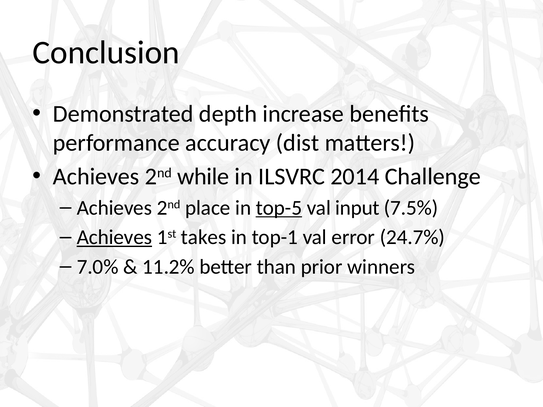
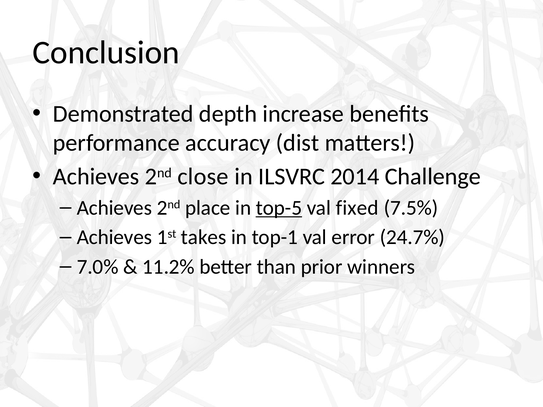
while: while -> close
input: input -> fixed
Achieves at (114, 237) underline: present -> none
